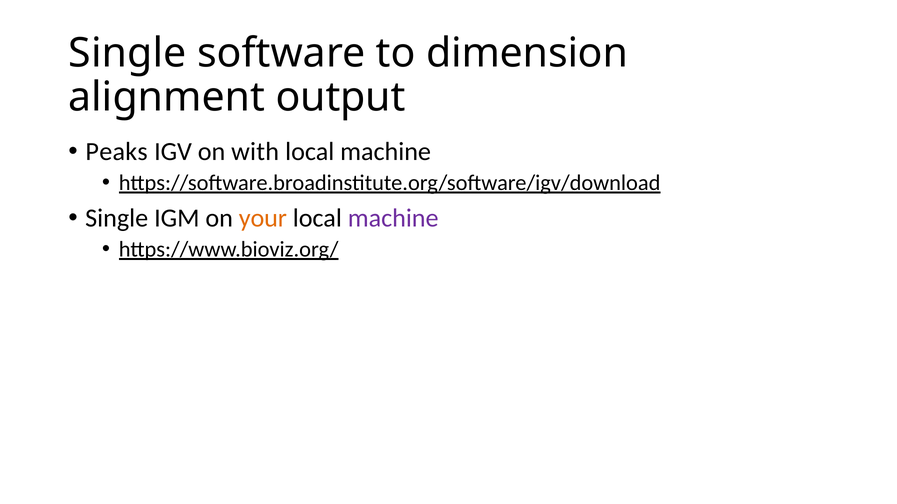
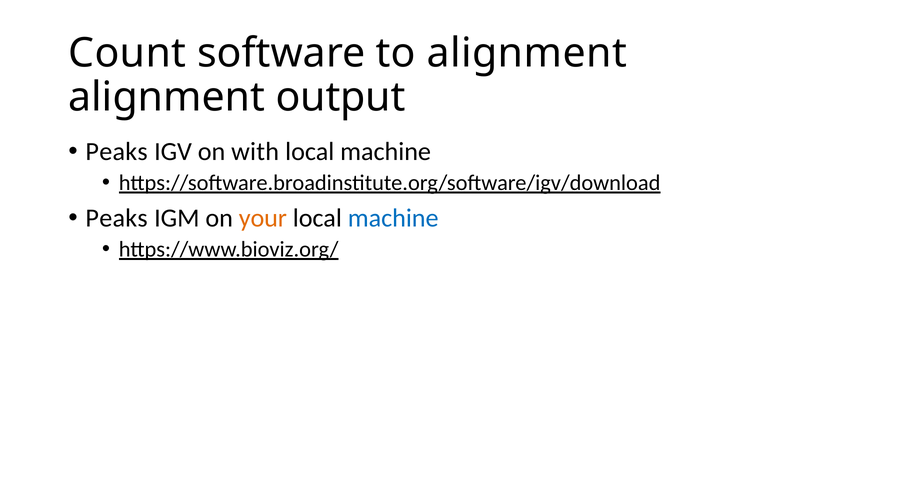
Single at (127, 53): Single -> Count
to dimension: dimension -> alignment
Single at (117, 219): Single -> Peaks
machine at (393, 219) colour: purple -> blue
